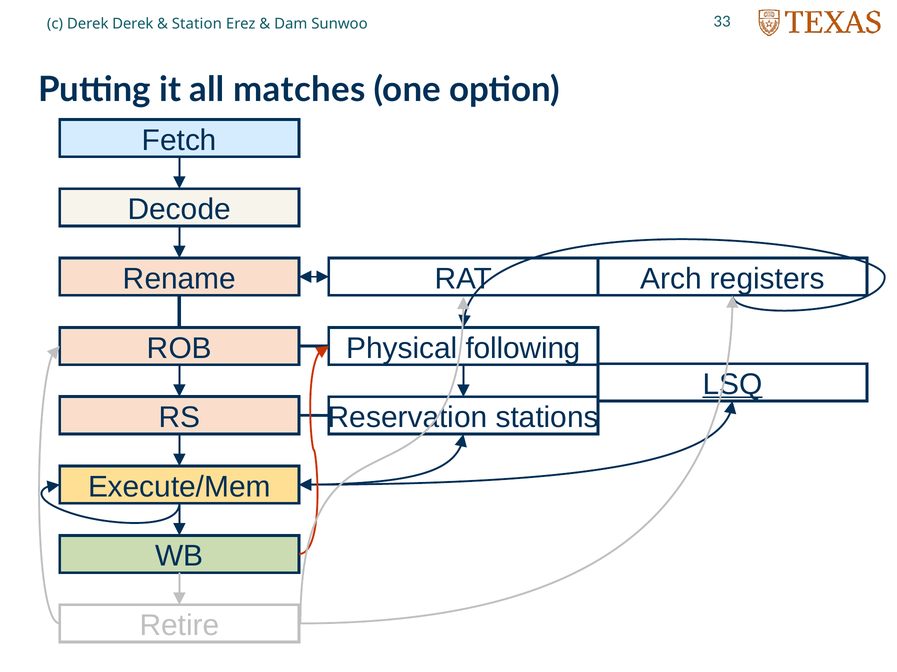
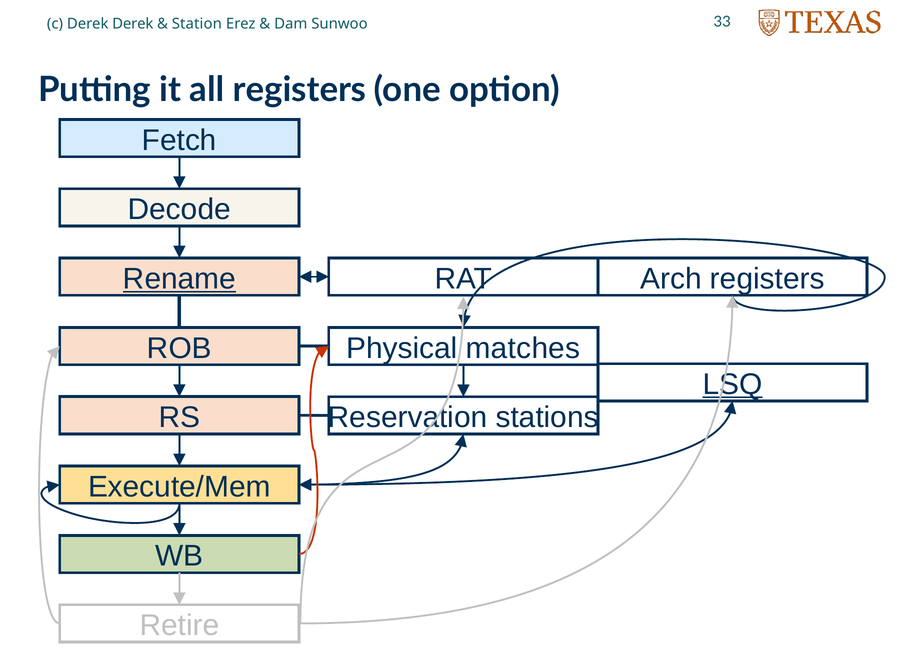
all matches: matches -> registers
Rename underline: none -> present
following: following -> matches
